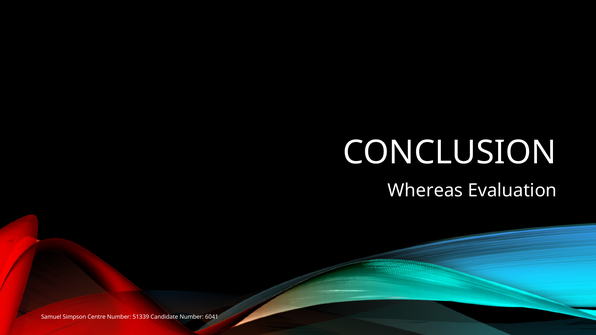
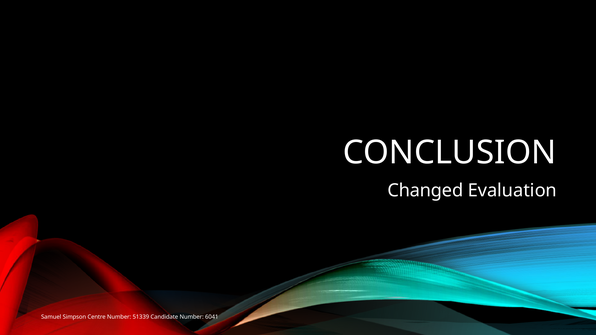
Whereas: Whereas -> Changed
